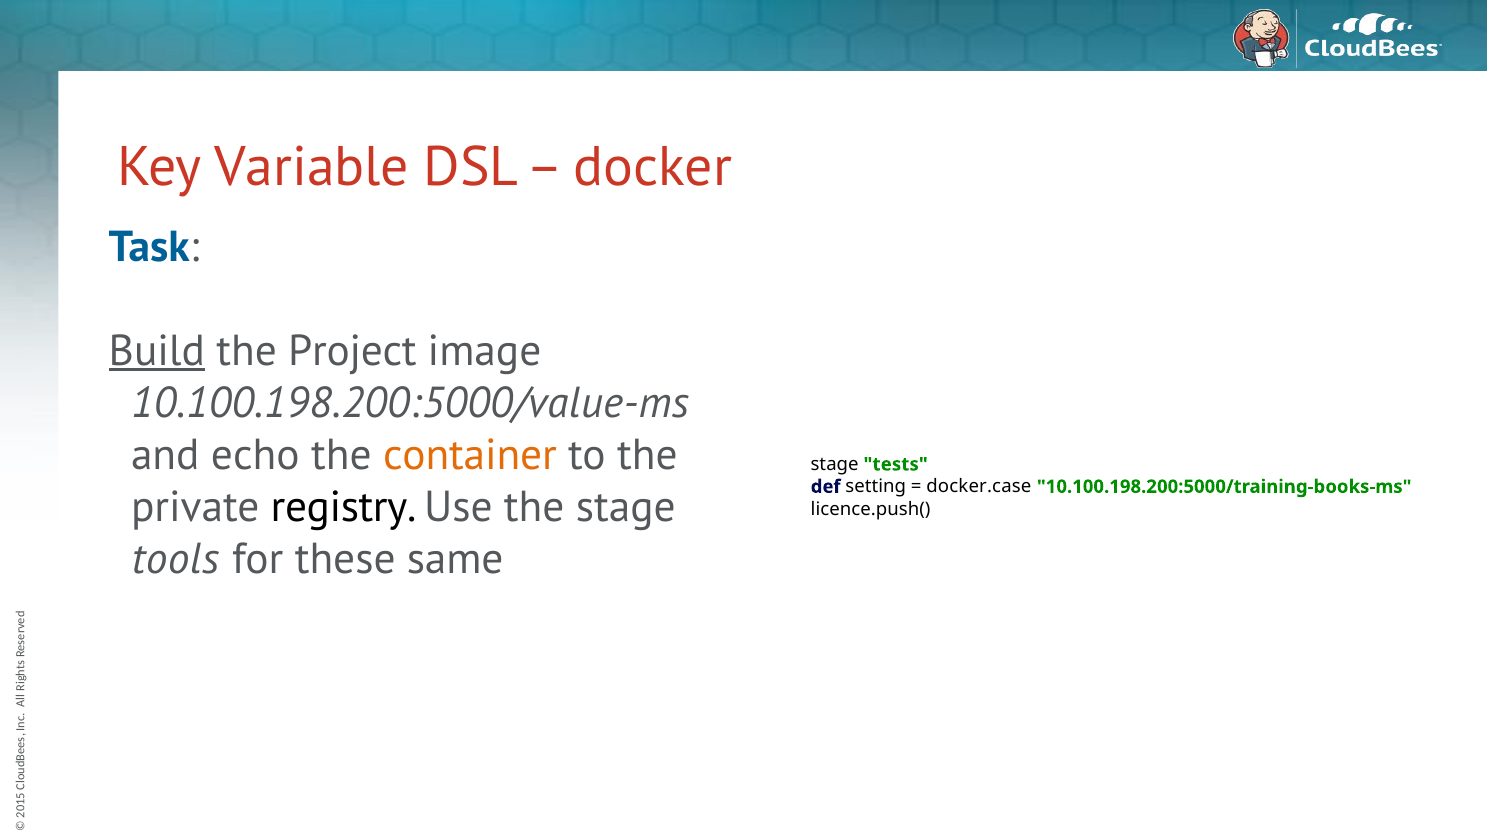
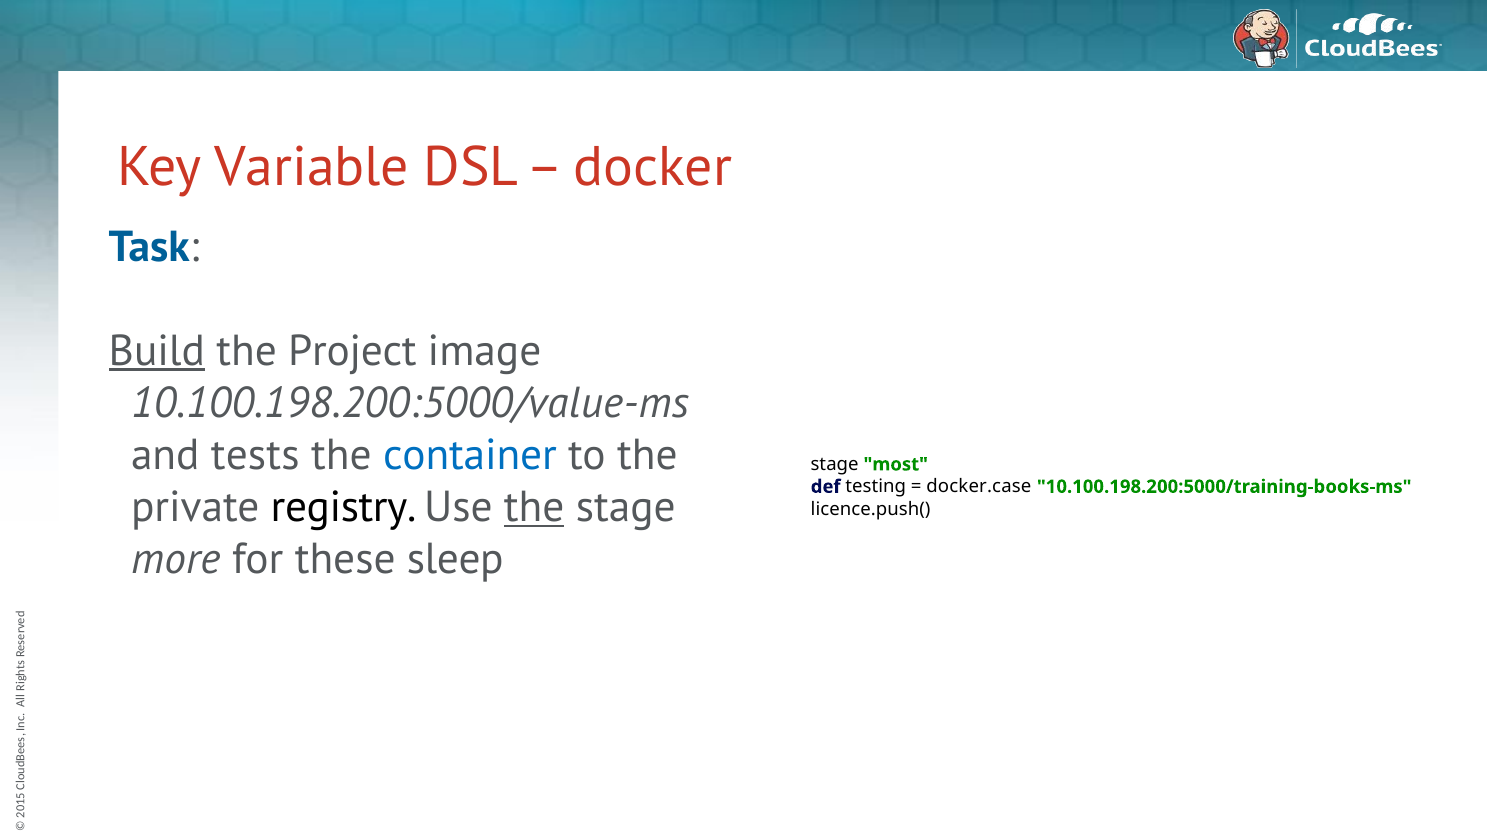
echo: echo -> tests
container colour: orange -> blue
tests: tests -> most
setting: setting -> testing
the at (534, 507) underline: none -> present
tools: tools -> more
same: same -> sleep
